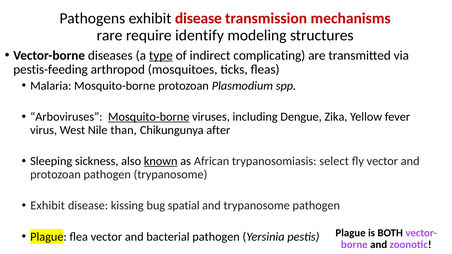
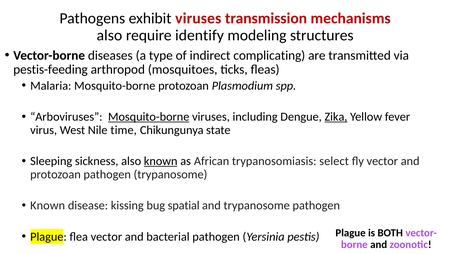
Pathogens exhibit disease: disease -> viruses
rare at (110, 35): rare -> also
type underline: present -> none
Zika underline: none -> present
than: than -> time
after: after -> state
Exhibit at (48, 206): Exhibit -> Known
